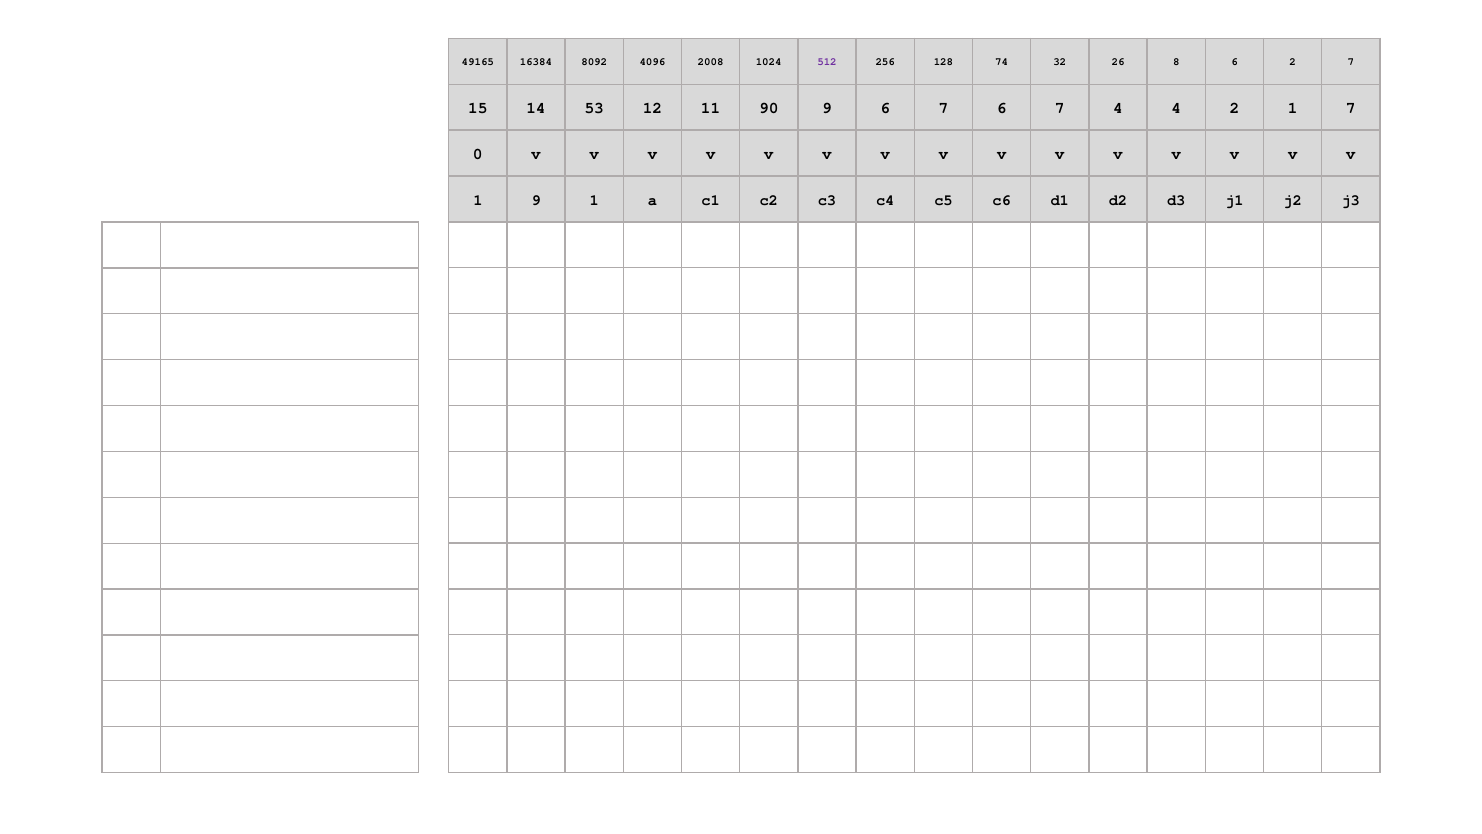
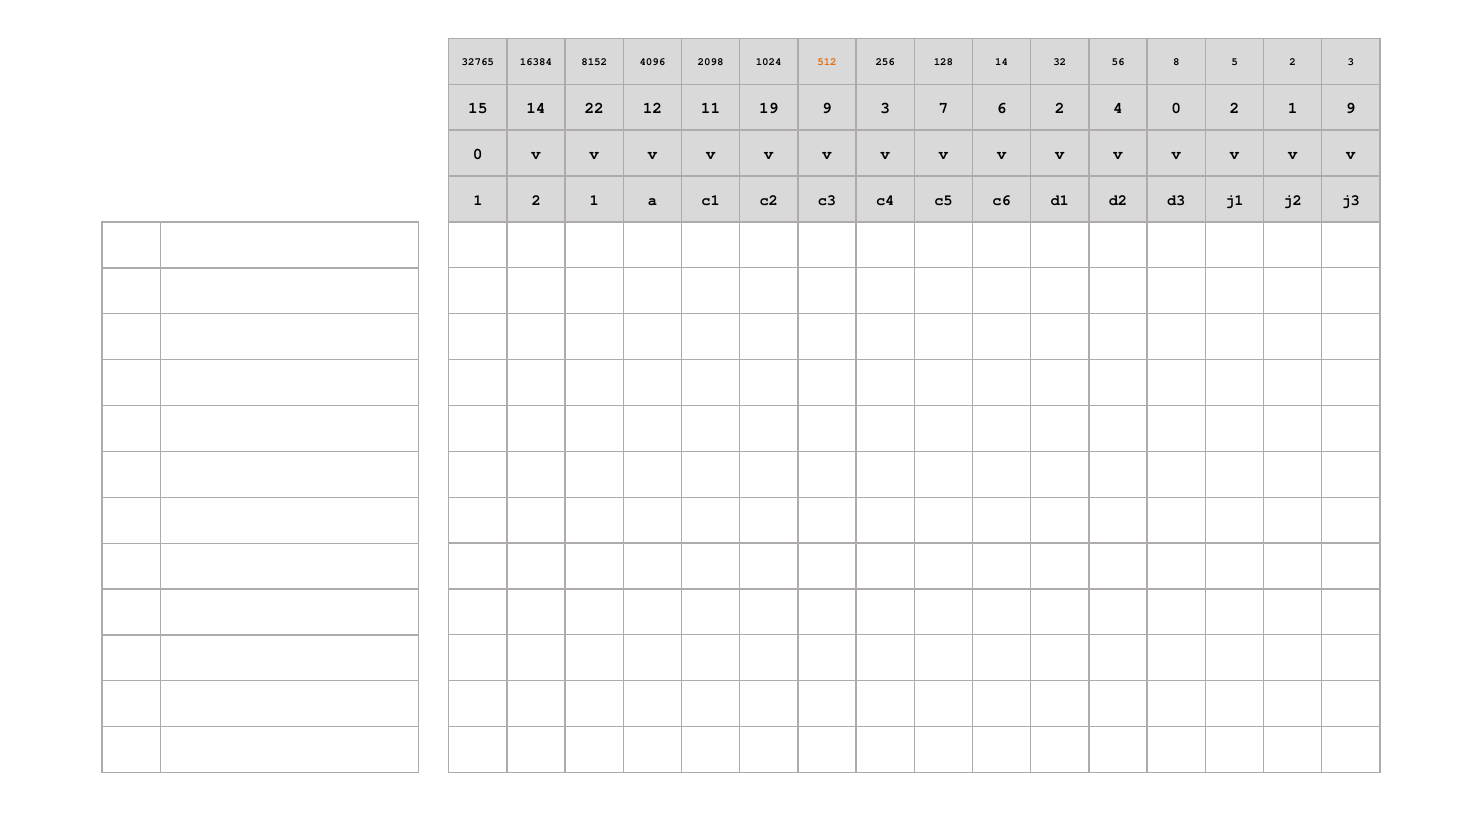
49165: 49165 -> 32765
8092: 8092 -> 8152
2008: 2008 -> 2098
512 colour: purple -> orange
128 74: 74 -> 14
26: 26 -> 56
8 6: 6 -> 5
2 7: 7 -> 3
53: 53 -> 22
90: 90 -> 19
9 6: 6 -> 3
7 6 7: 7 -> 2
4 4: 4 -> 0
1 7: 7 -> 9
1 9: 9 -> 2
